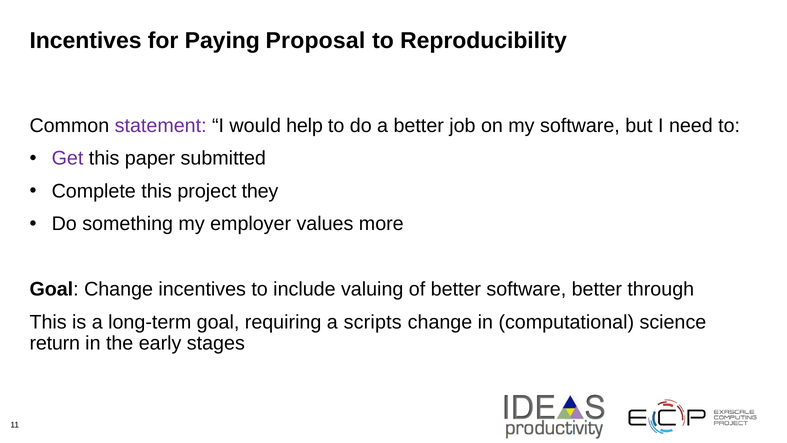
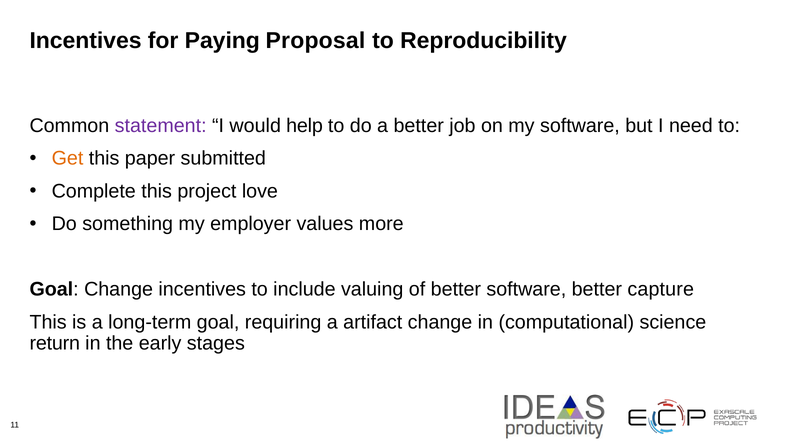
Get colour: purple -> orange
they: they -> love
through: through -> capture
scripts: scripts -> artifact
